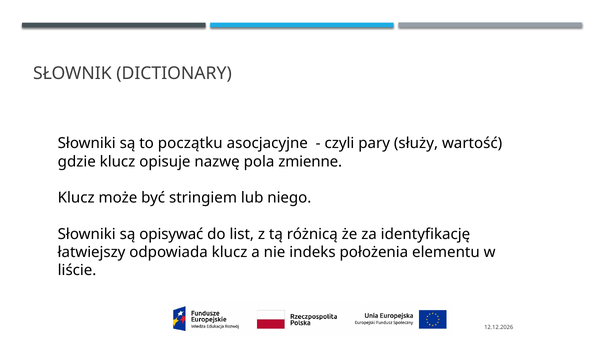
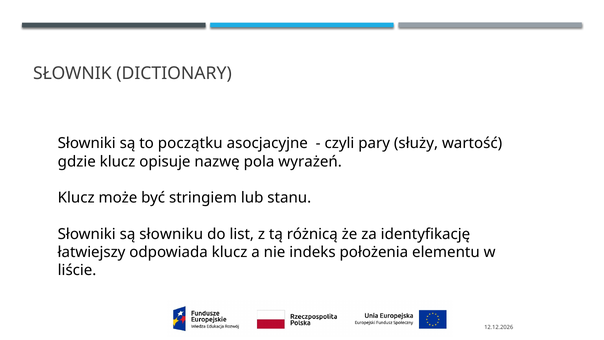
zmienne: zmienne -> wyrażeń
niego: niego -> stanu
opisywać: opisywać -> słowniku
